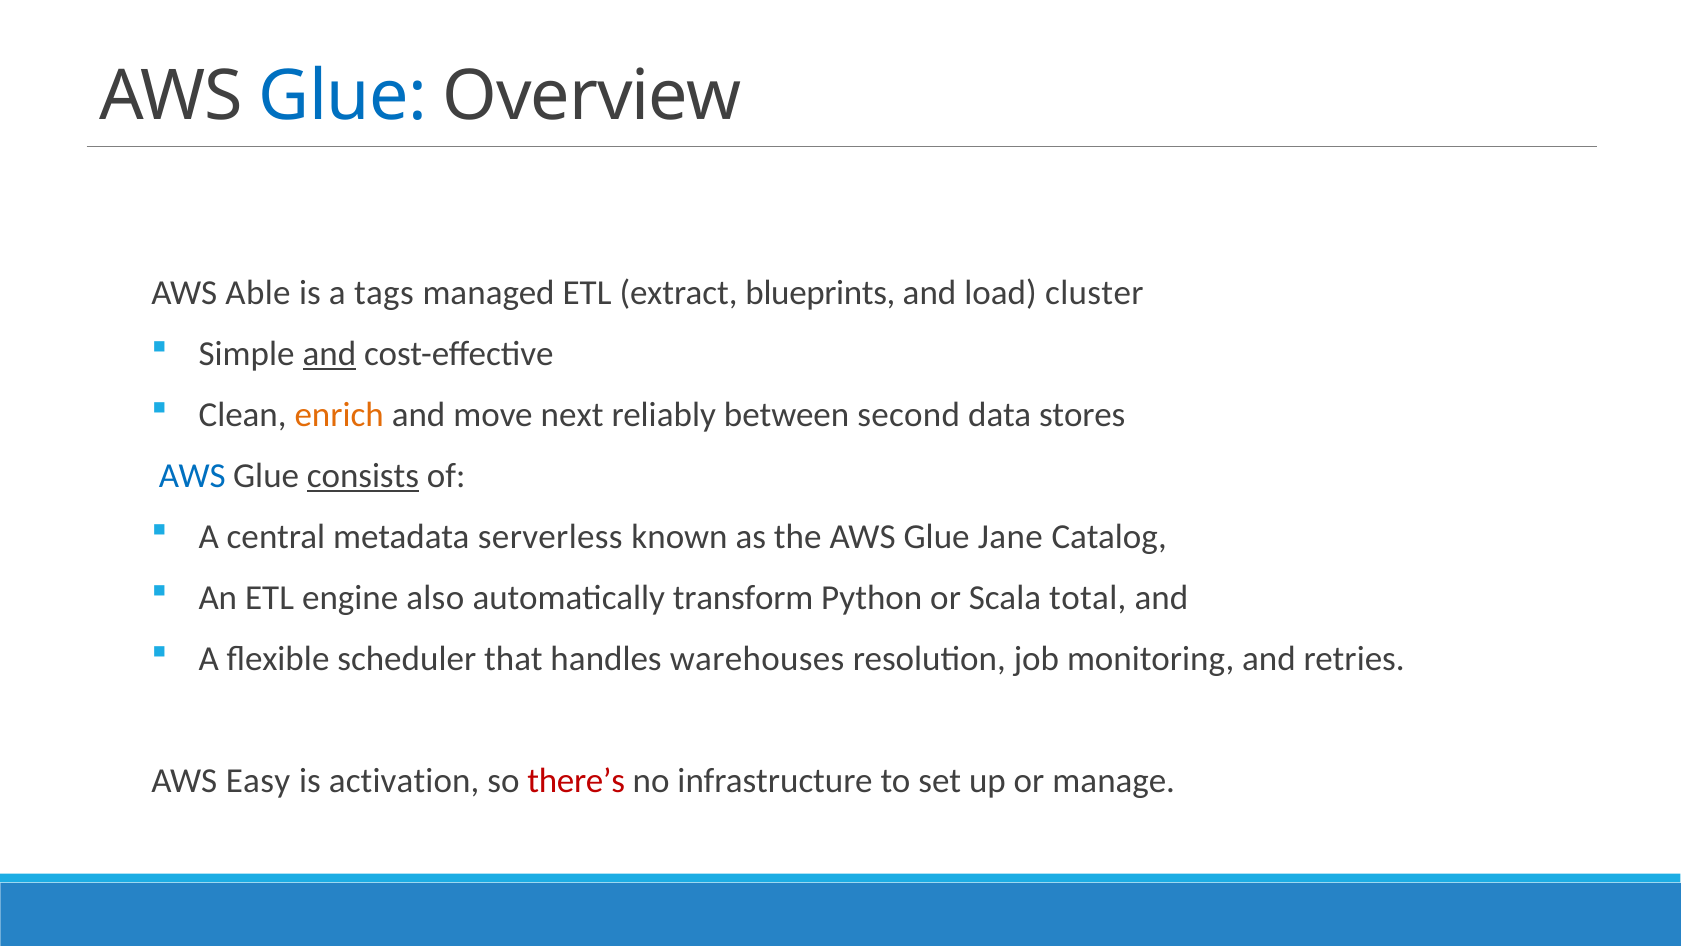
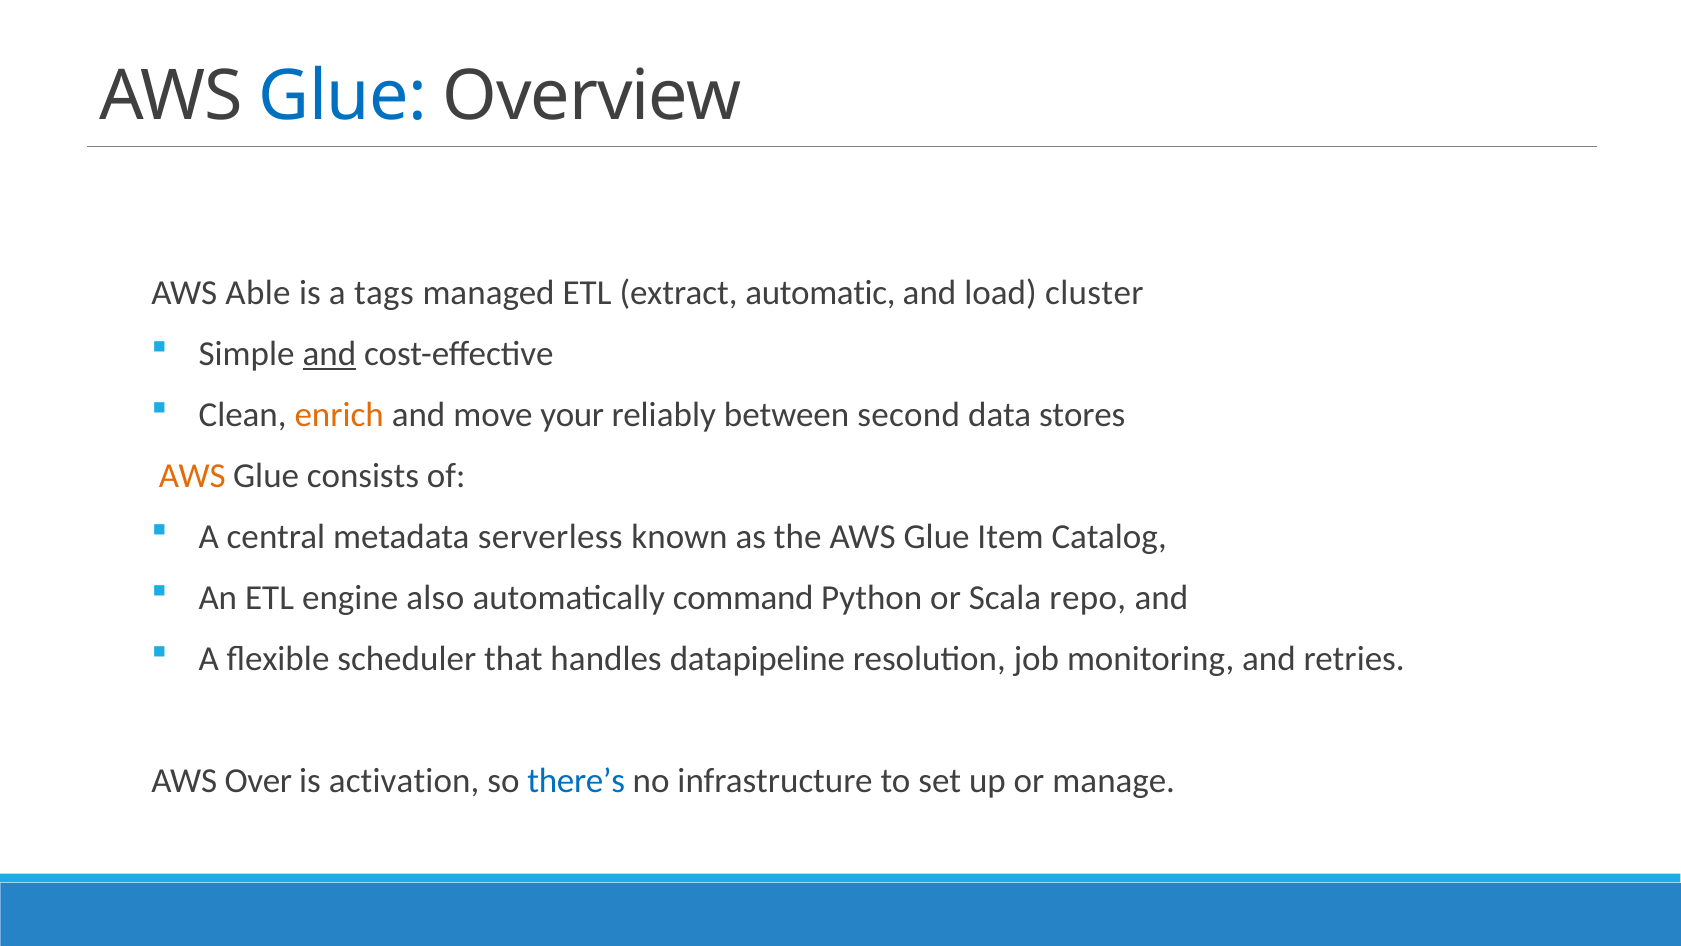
blueprints: blueprints -> automatic
next: next -> your
AWS at (192, 476) colour: blue -> orange
consists underline: present -> none
Jane: Jane -> Item
transform: transform -> command
total: total -> repo
warehouses: warehouses -> datapipeline
Easy: Easy -> Over
there’s colour: red -> blue
